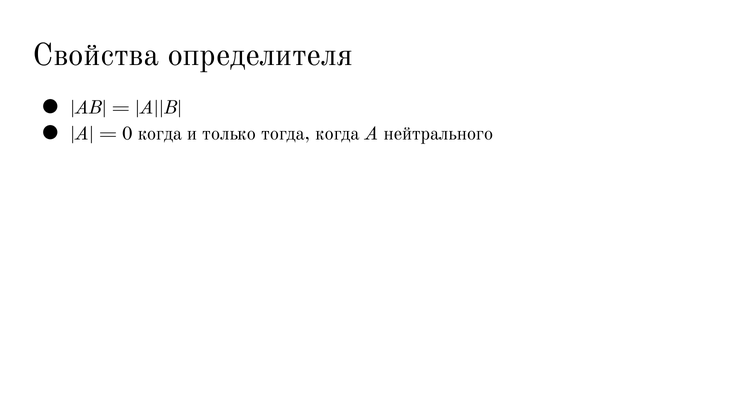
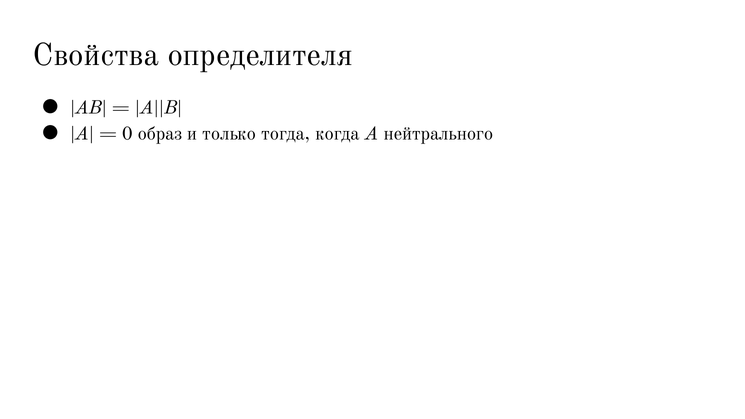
0 когда: когда -> образ
